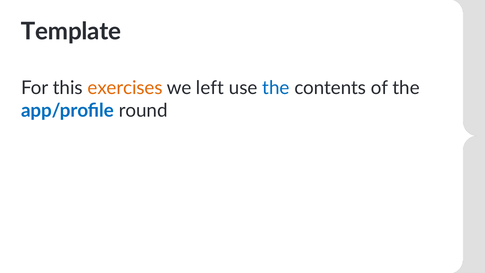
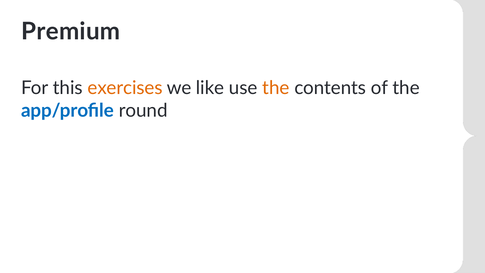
Template: Template -> Premium
left: left -> like
the at (276, 88) colour: blue -> orange
